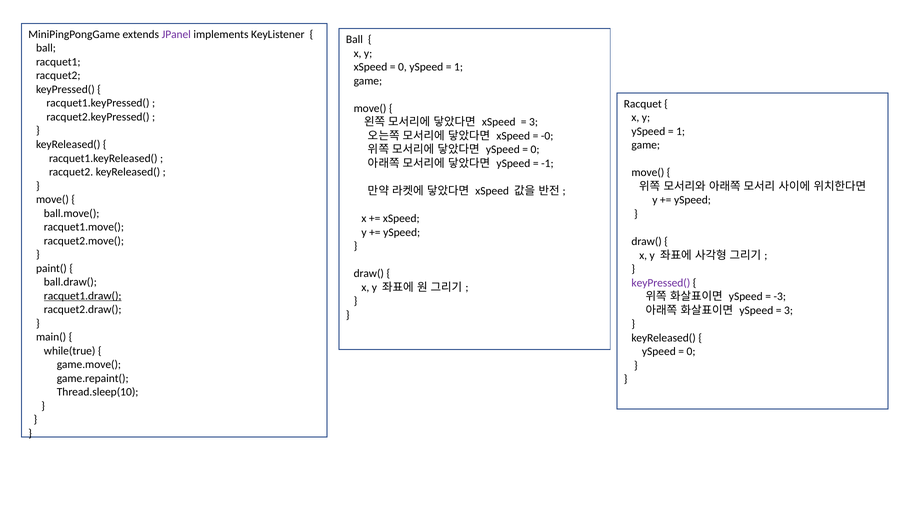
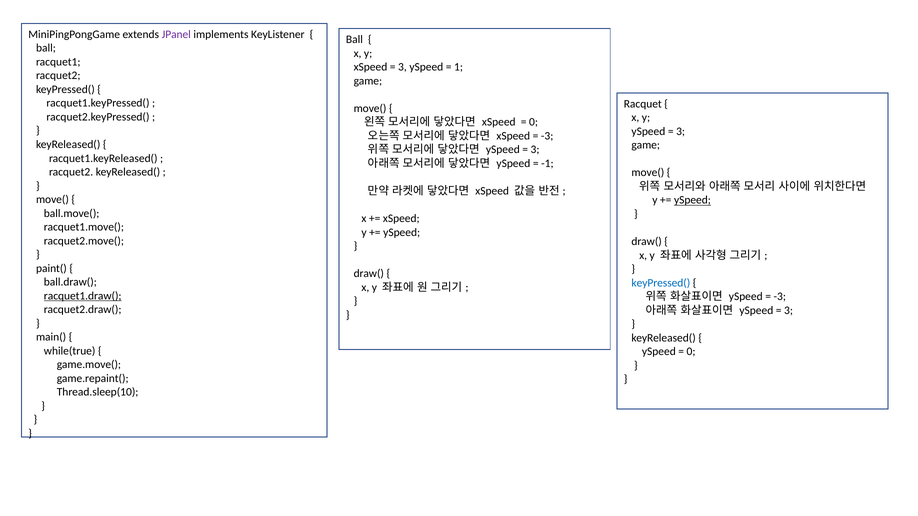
0 at (402, 67): 0 -> 3
3 at (533, 122): 3 -> 0
1 at (681, 131): 1 -> 3
-0 at (547, 136): -0 -> -3
0 at (535, 150): 0 -> 3
ySpeed at (692, 200) underline: none -> present
keyPressed( at (661, 283) colour: purple -> blue
